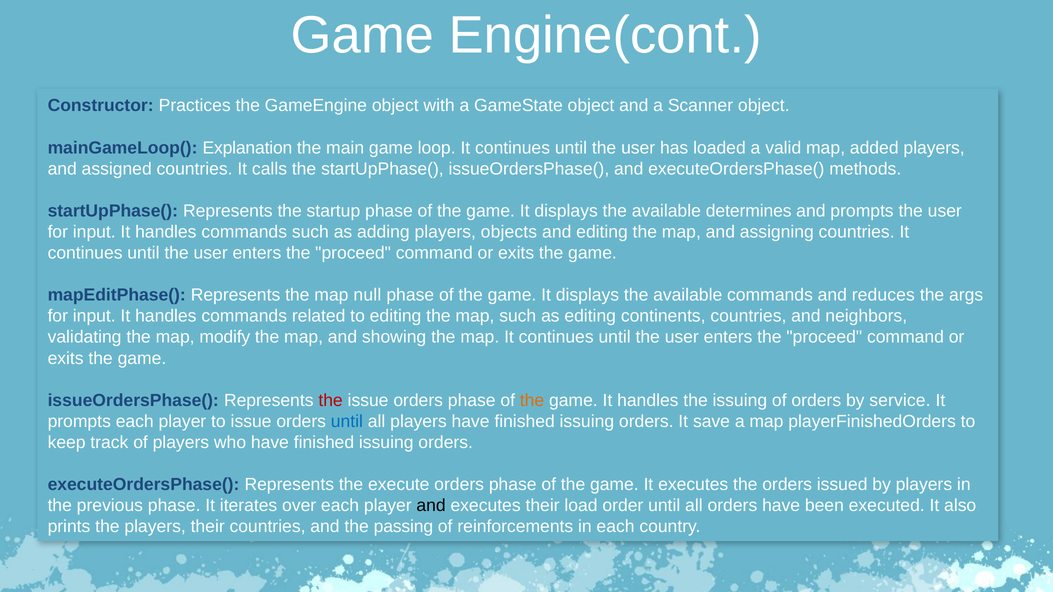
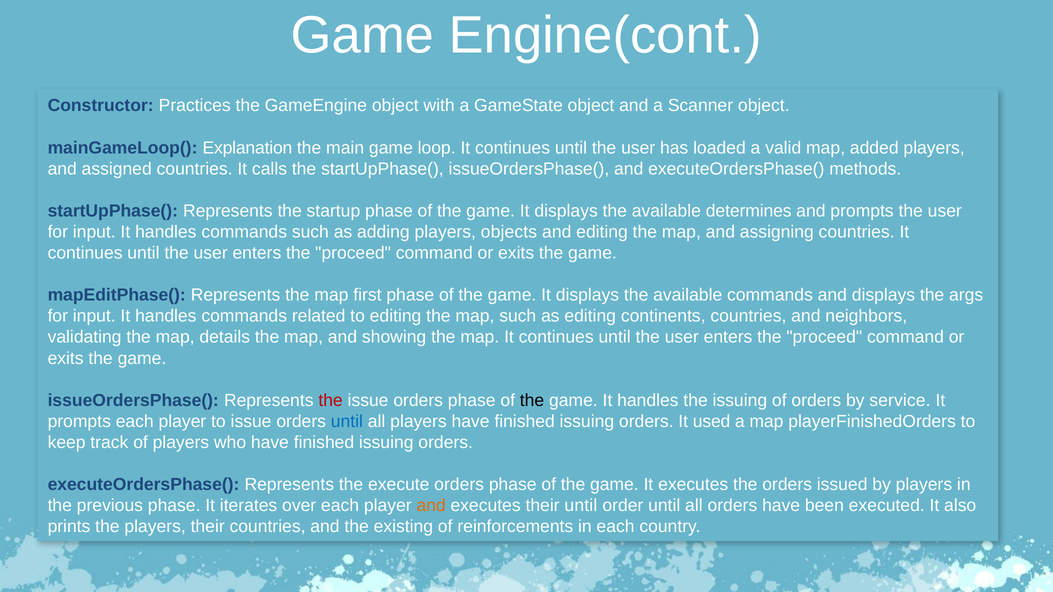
null: null -> first
and reduces: reduces -> displays
modify: modify -> details
the at (532, 401) colour: orange -> black
save: save -> used
and at (431, 506) colour: black -> orange
their load: load -> until
passing: passing -> existing
